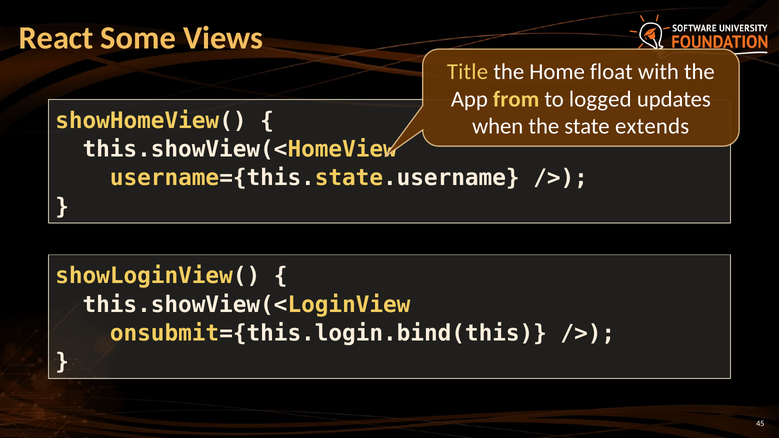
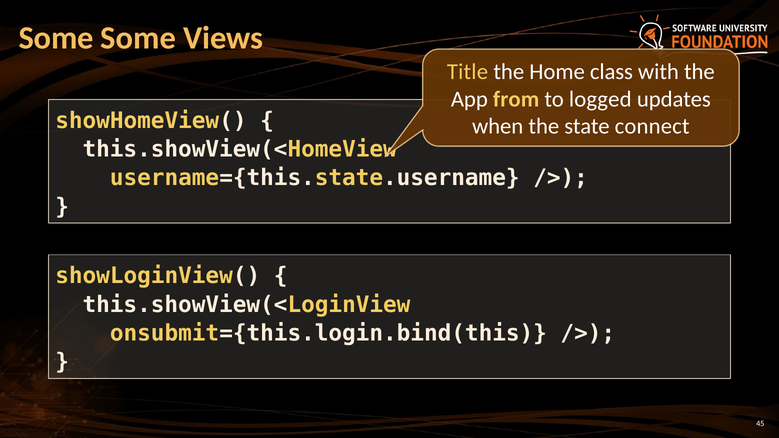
React at (56, 38): React -> Some
float: float -> class
extends: extends -> connect
